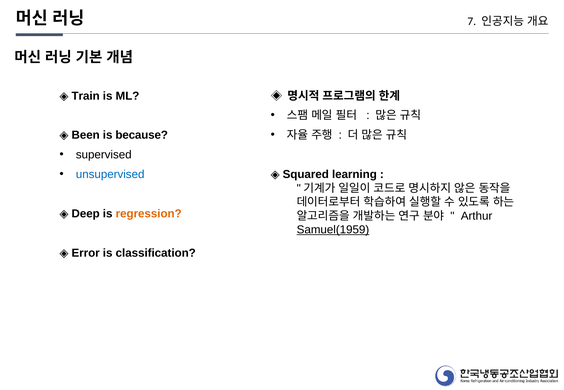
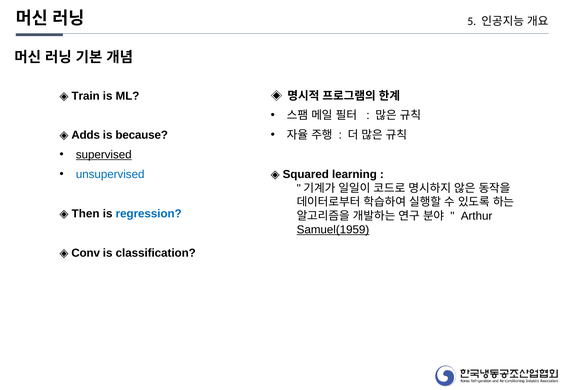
7: 7 -> 5
Been: Been -> Adds
supervised underline: none -> present
Deep: Deep -> Then
regression colour: orange -> blue
Error: Error -> Conv
